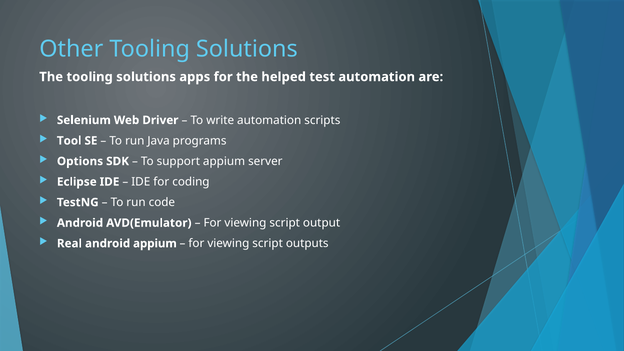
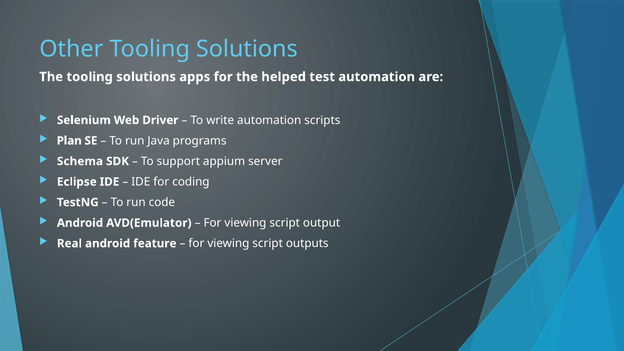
Tool: Tool -> Plan
Options: Options -> Schema
android appium: appium -> feature
